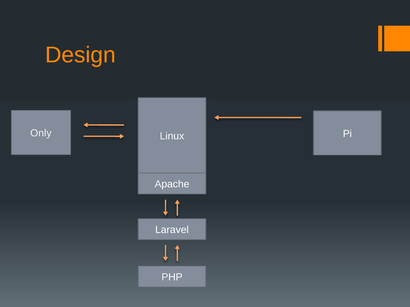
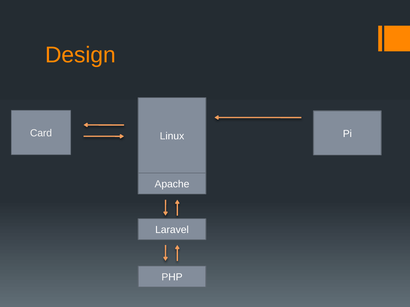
Only: Only -> Card
